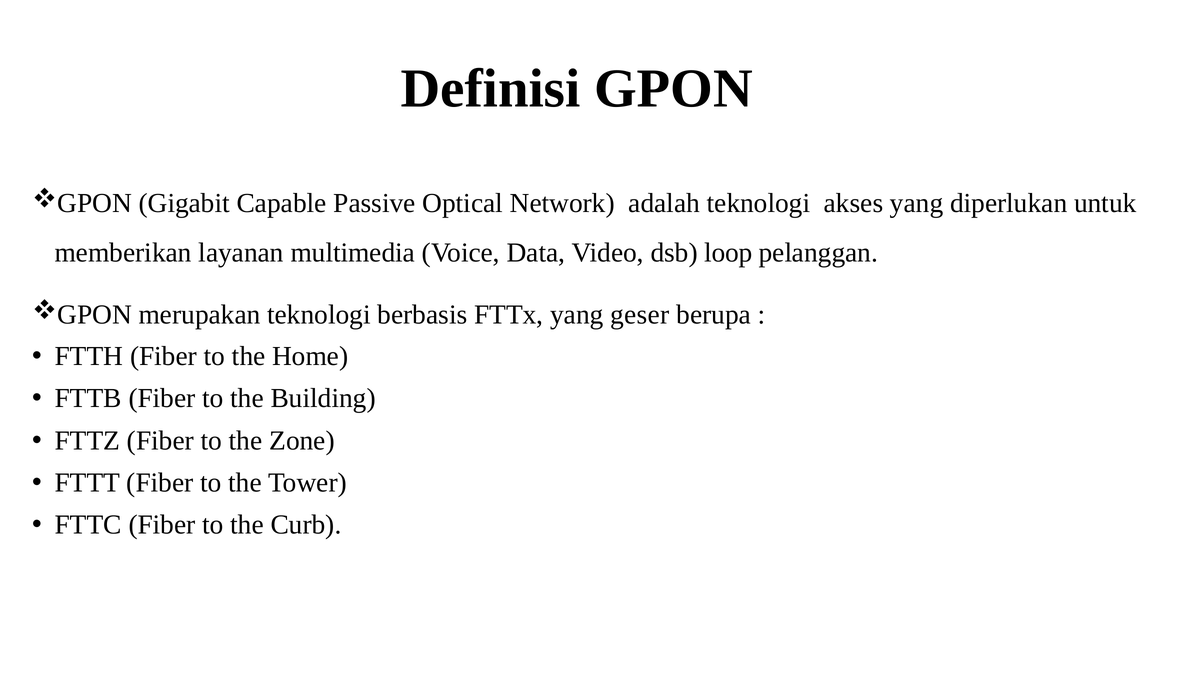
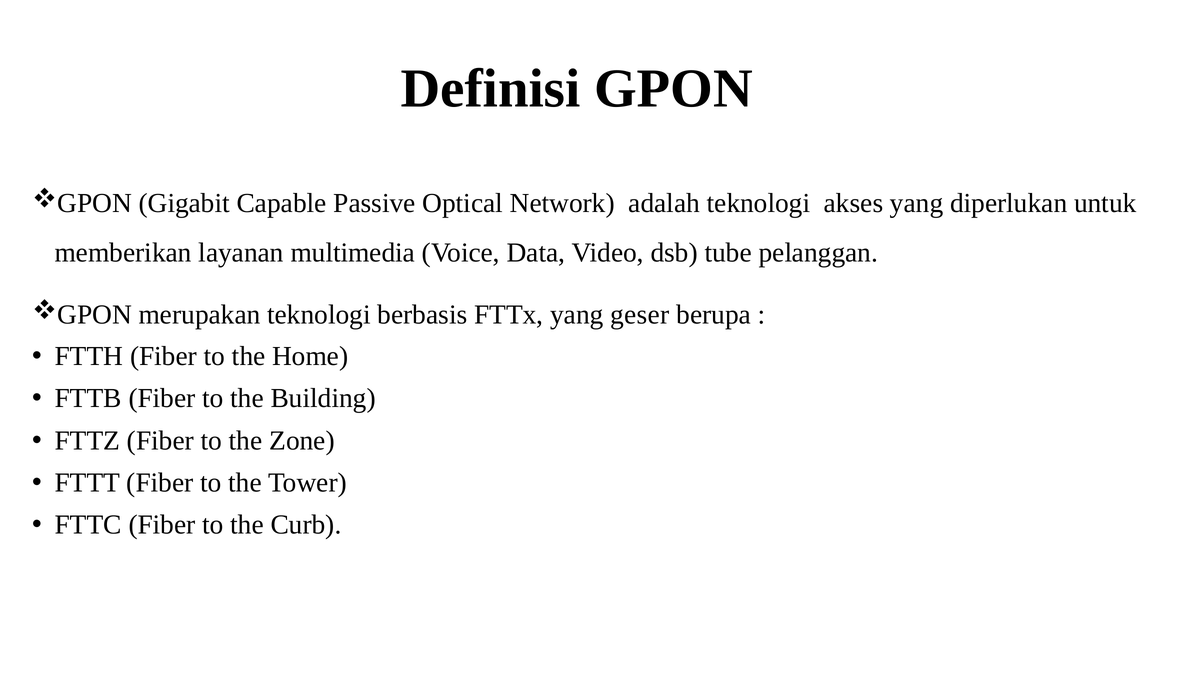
loop: loop -> tube
